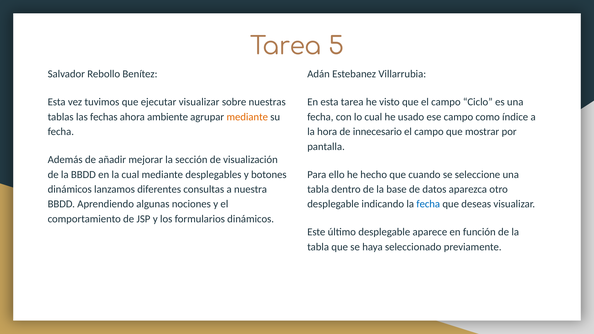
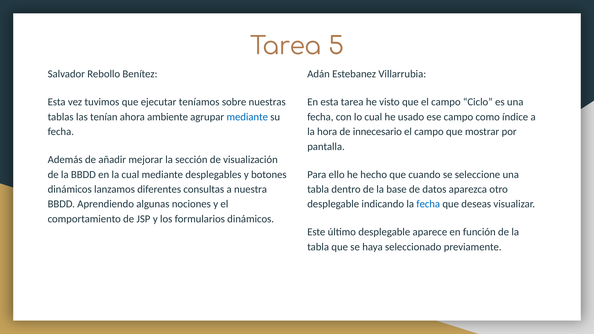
ejecutar visualizar: visualizar -> teníamos
fechas: fechas -> tenían
mediante at (247, 117) colour: orange -> blue
